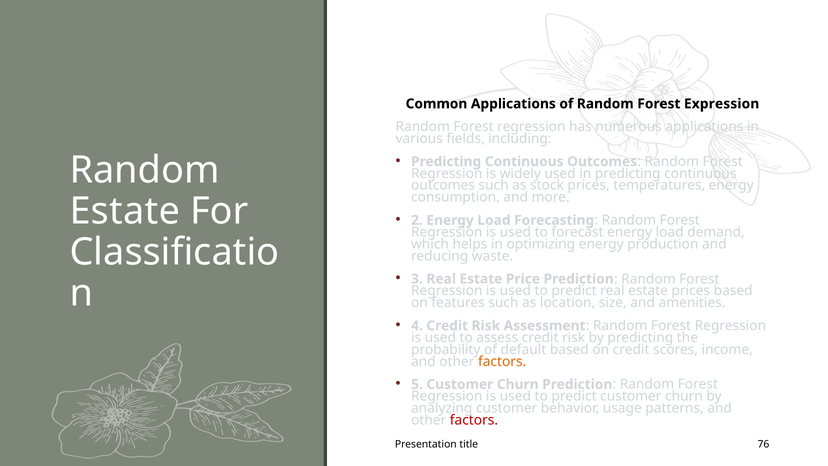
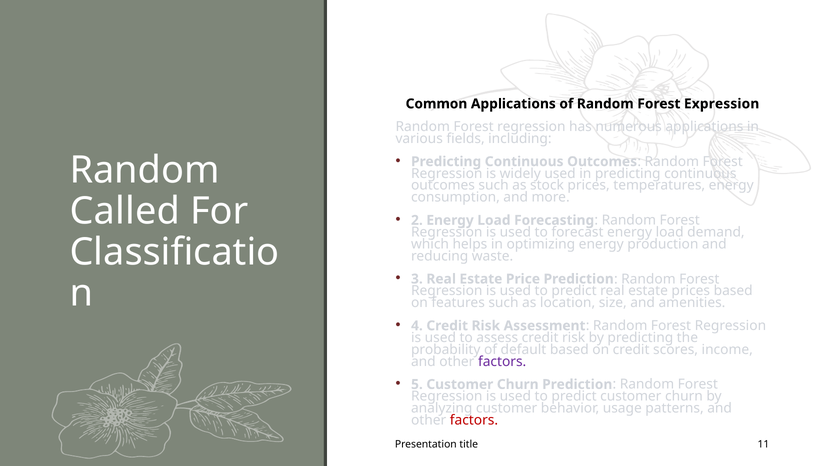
Estate at (125, 211): Estate -> Called
factors at (502, 361) colour: orange -> purple
76: 76 -> 11
